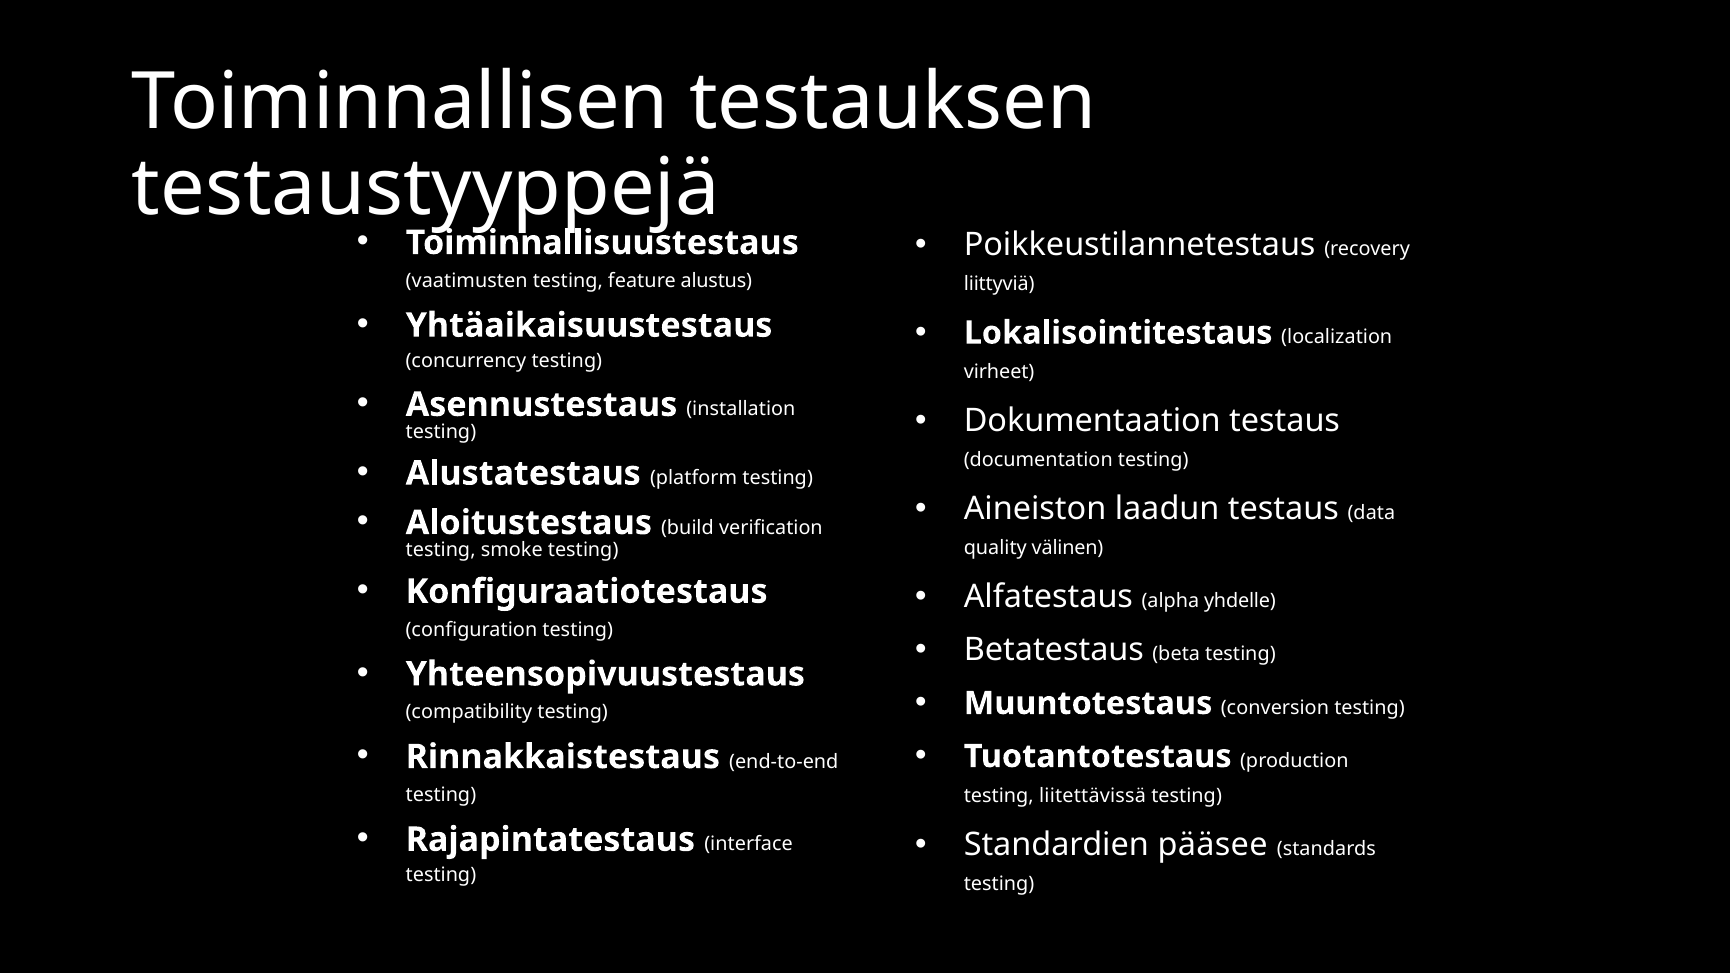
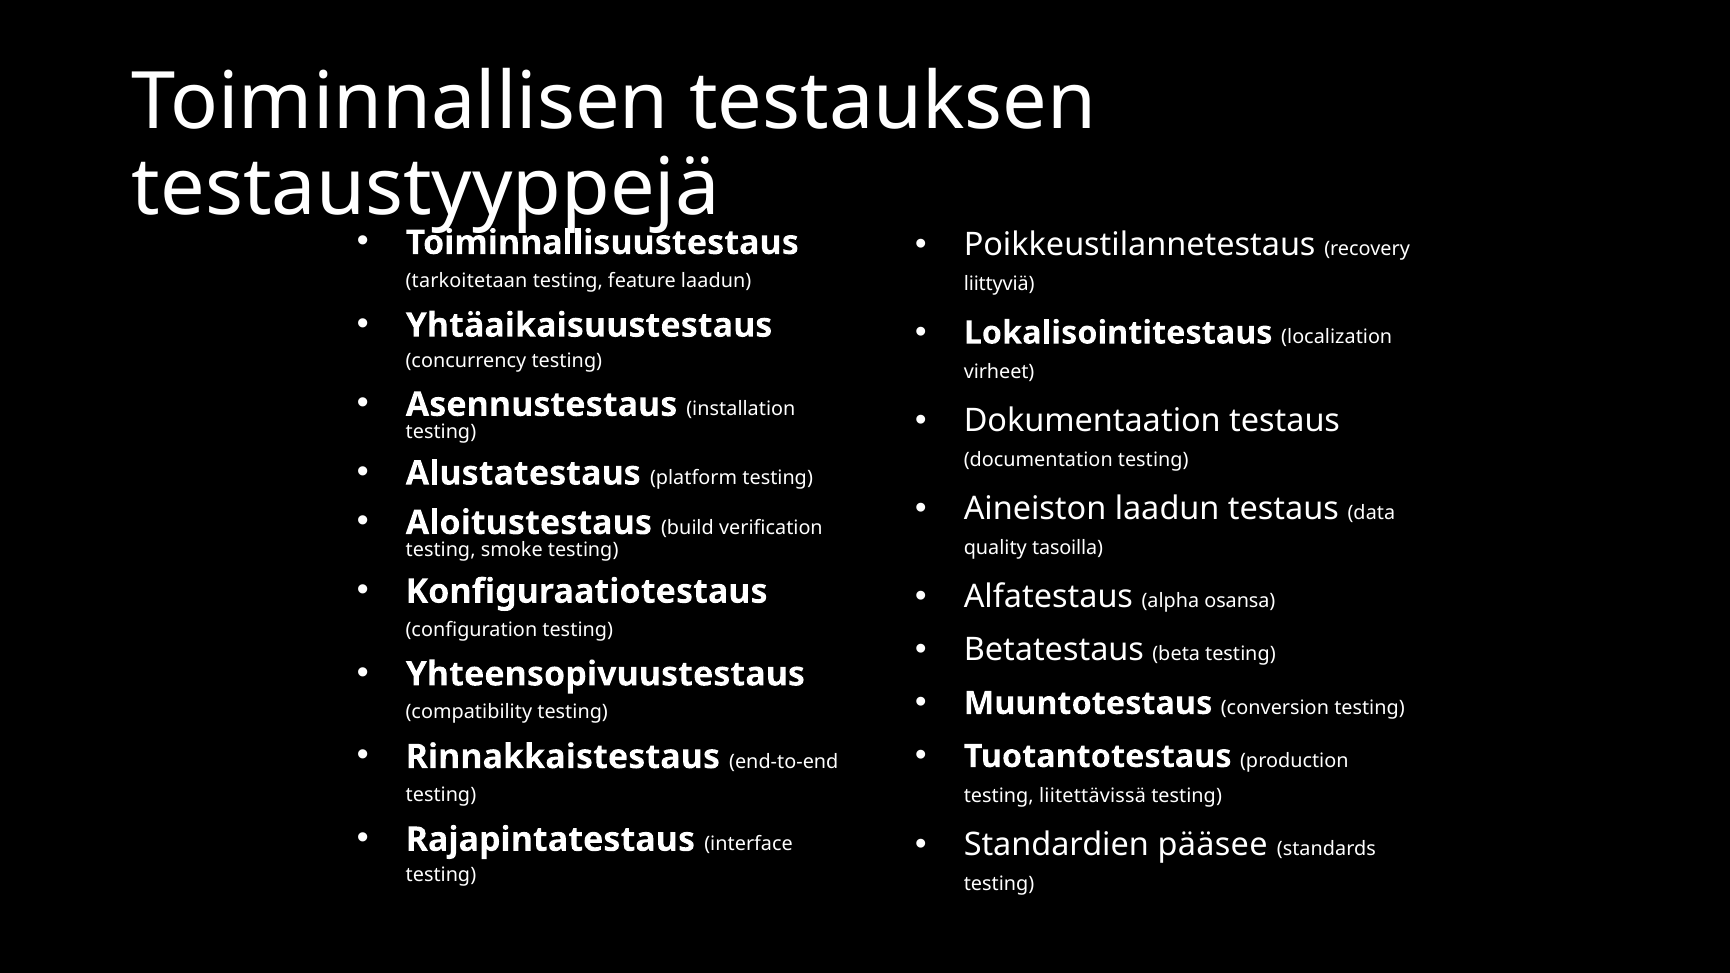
vaatimusten: vaatimusten -> tarkoitetaan
feature alustus: alustus -> laadun
välinen: välinen -> tasoilla
yhdelle: yhdelle -> osansa
